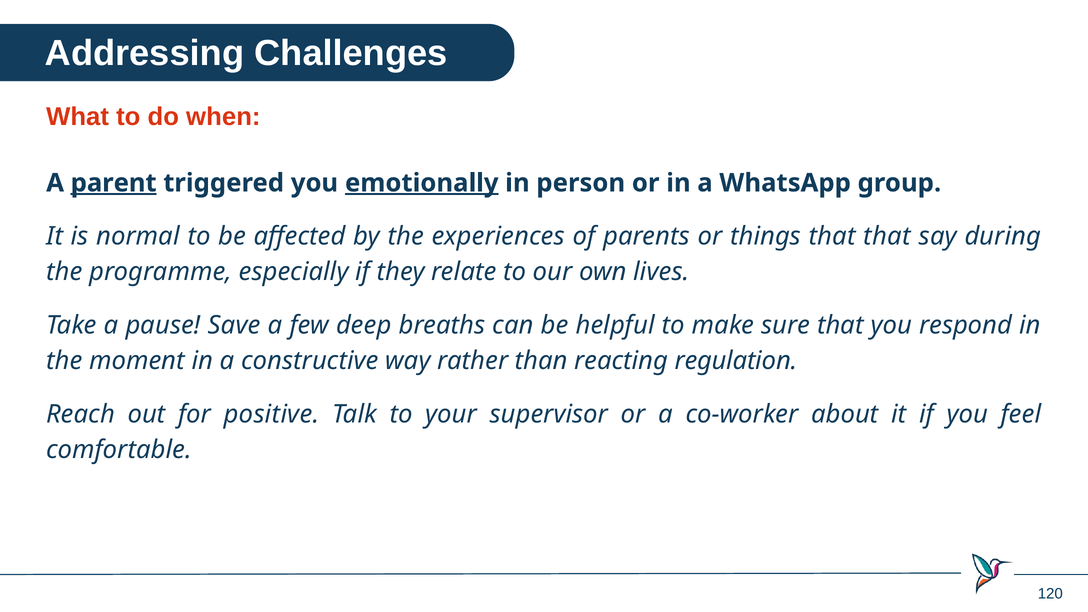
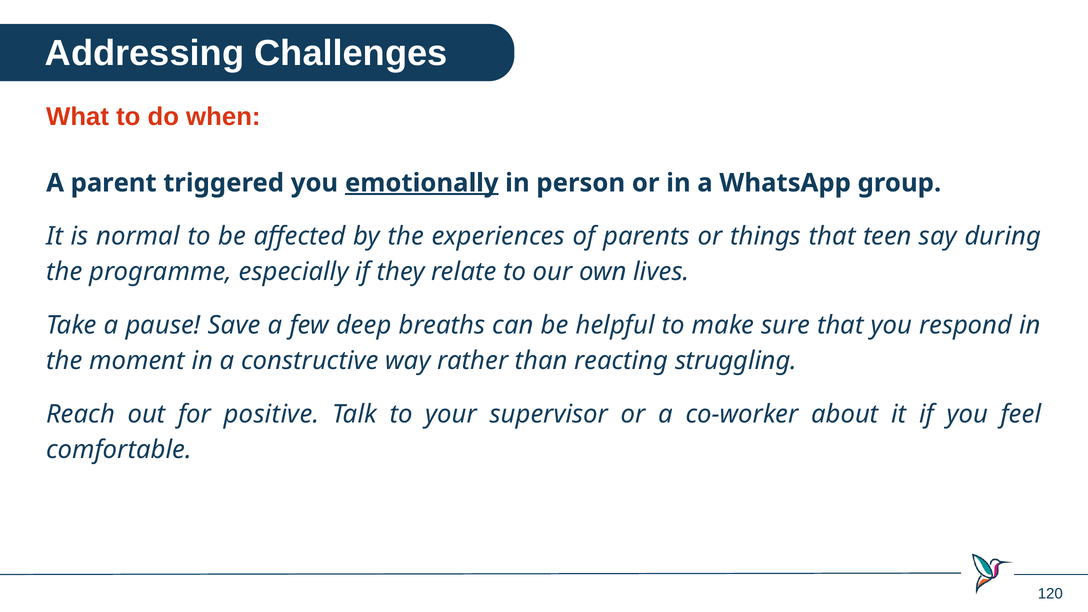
parent underline: present -> none
that that: that -> teen
regulation: regulation -> struggling
